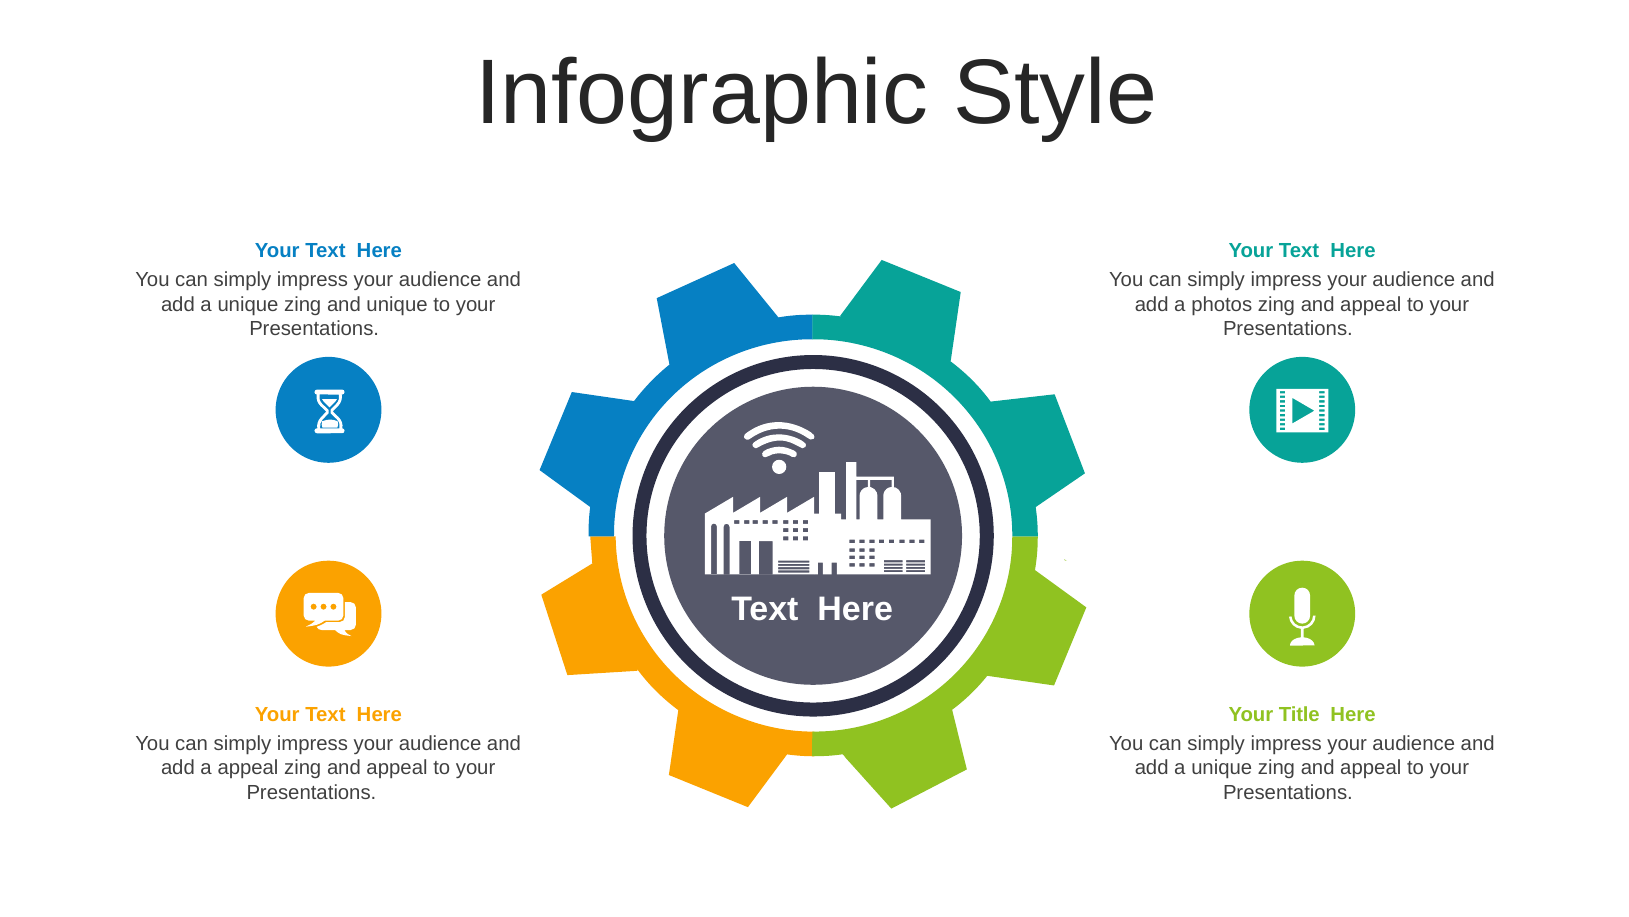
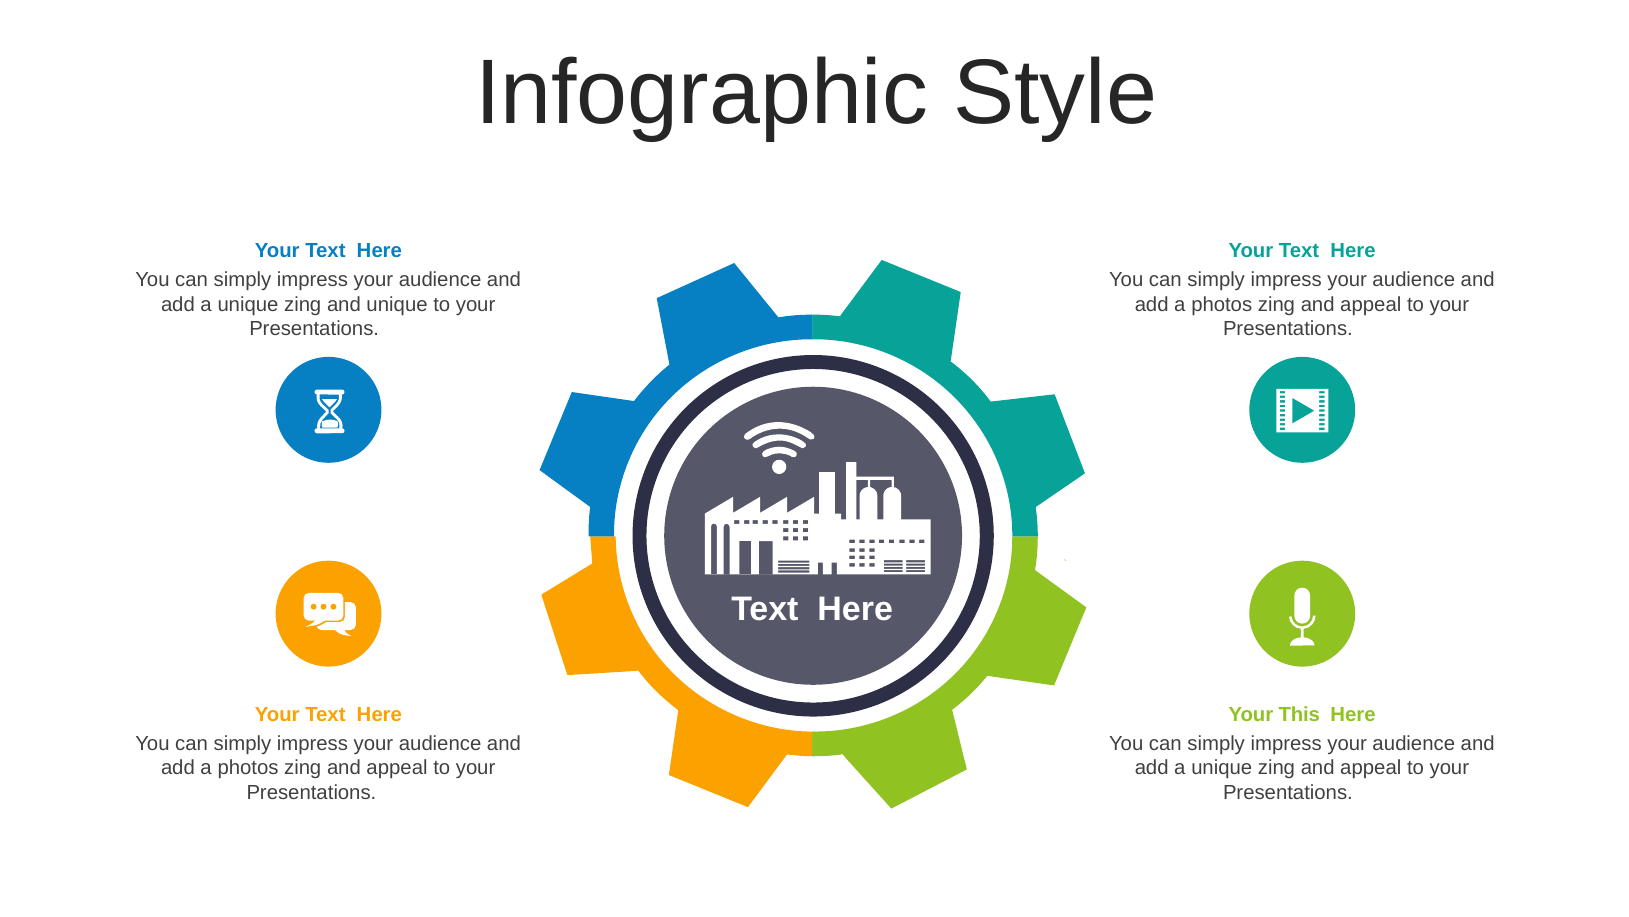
Title: Title -> This
appeal at (248, 768): appeal -> photos
